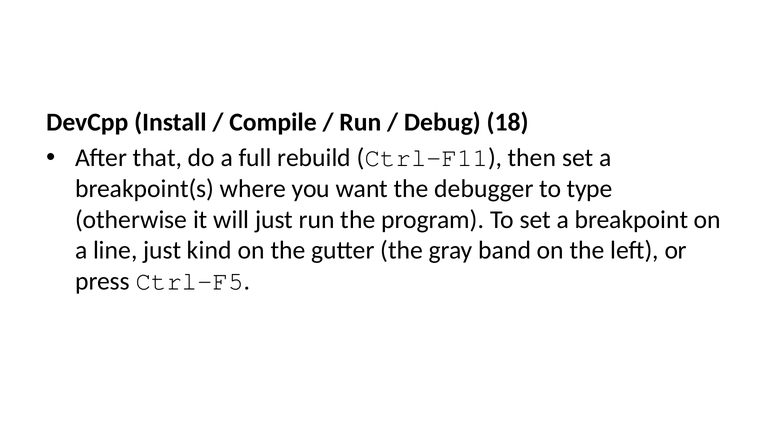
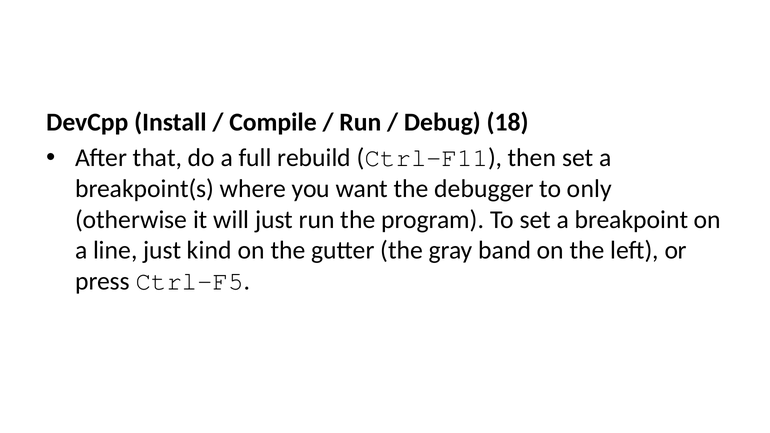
type: type -> only
